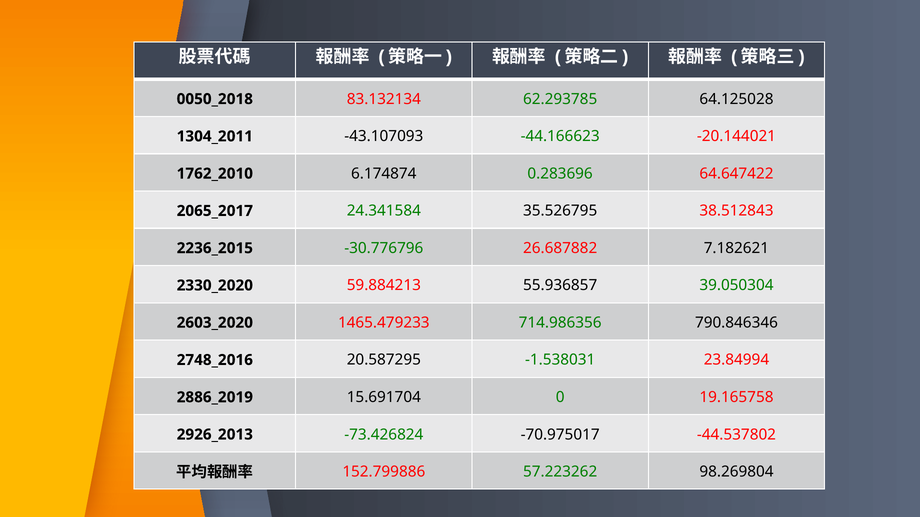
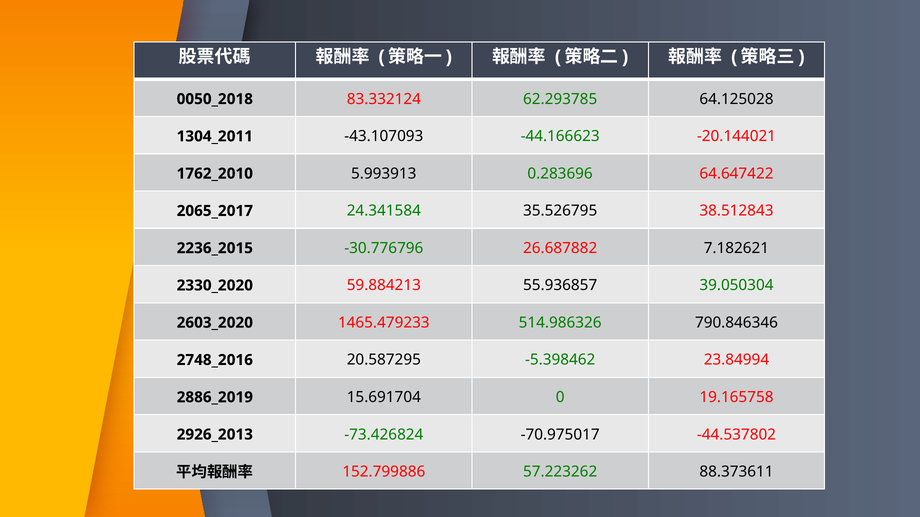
83.132134: 83.132134 -> 83.332124
6.174874: 6.174874 -> 5.993913
714.986356: 714.986356 -> 514.986326
-1.538031: -1.538031 -> -5.398462
98.269804: 98.269804 -> 88.373611
